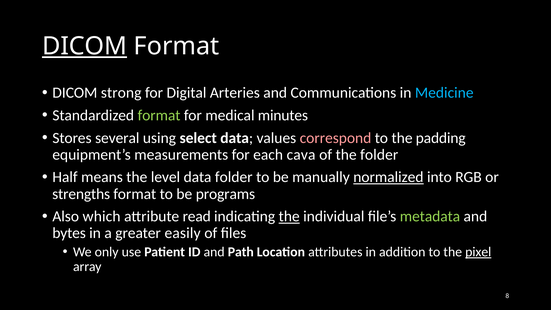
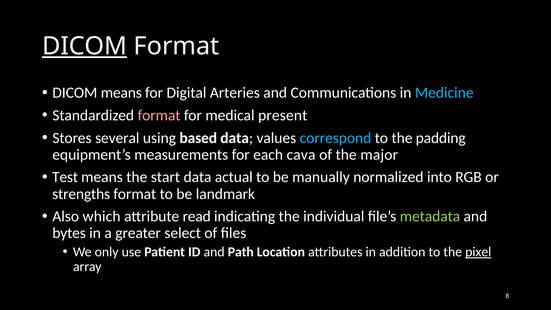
DICOM strong: strong -> means
format at (159, 115) colour: light green -> pink
minutes: minutes -> present
select: select -> based
correspond colour: pink -> light blue
the folder: folder -> major
Half: Half -> Test
level: level -> start
data folder: folder -> actual
normalized underline: present -> none
programs: programs -> landmark
the at (289, 216) underline: present -> none
easily: easily -> select
